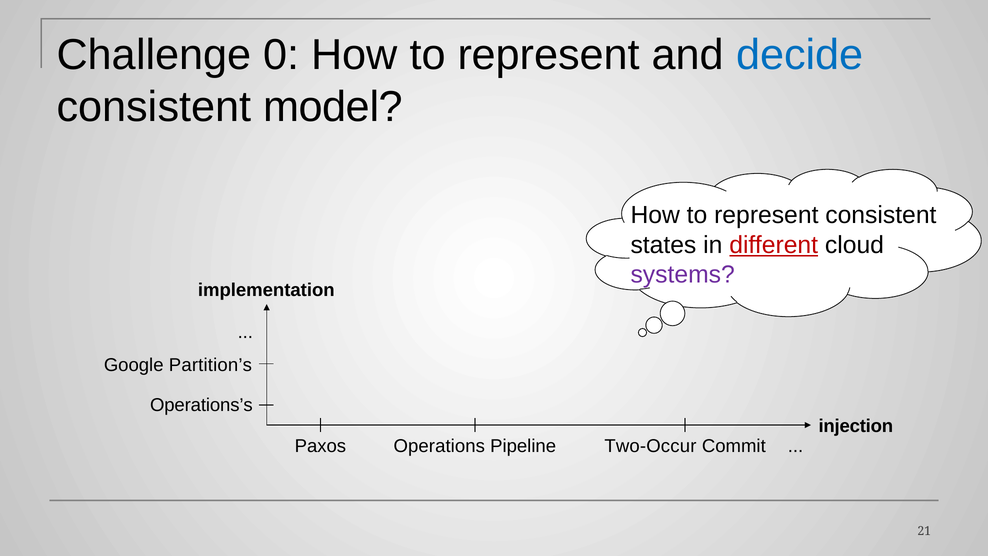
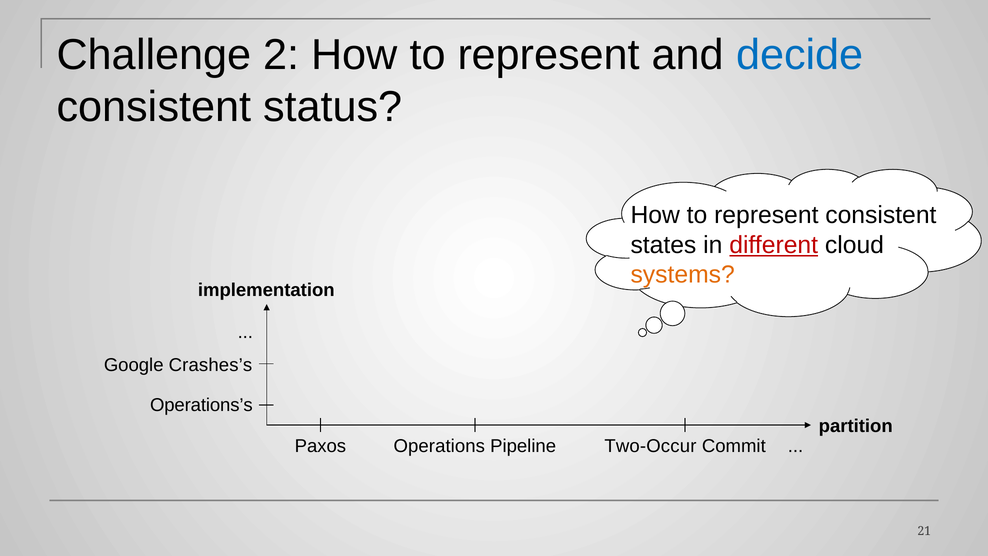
0: 0 -> 2
model: model -> status
systems colour: purple -> orange
Partition’s: Partition’s -> Crashes’s
injection: injection -> partition
